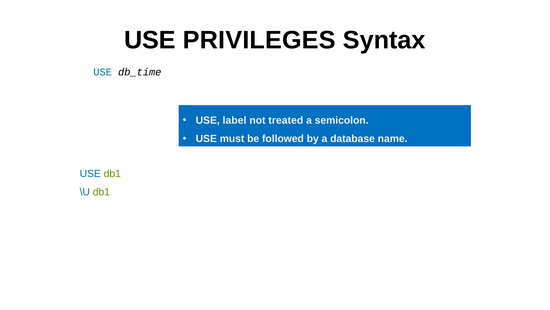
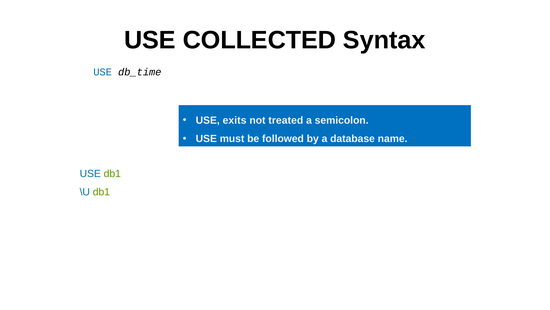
PRIVILEGES: PRIVILEGES -> COLLECTED
label: label -> exits
